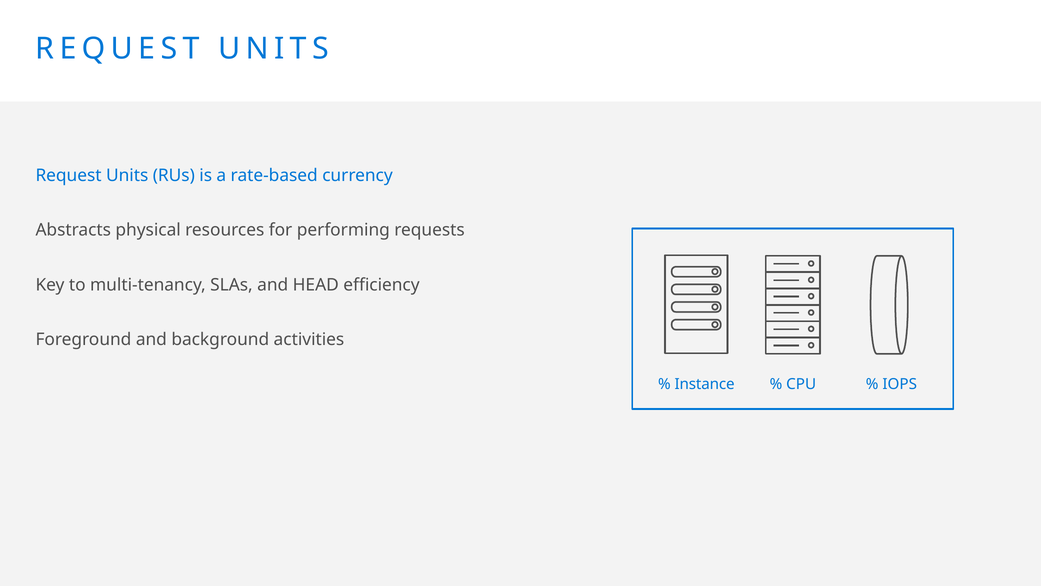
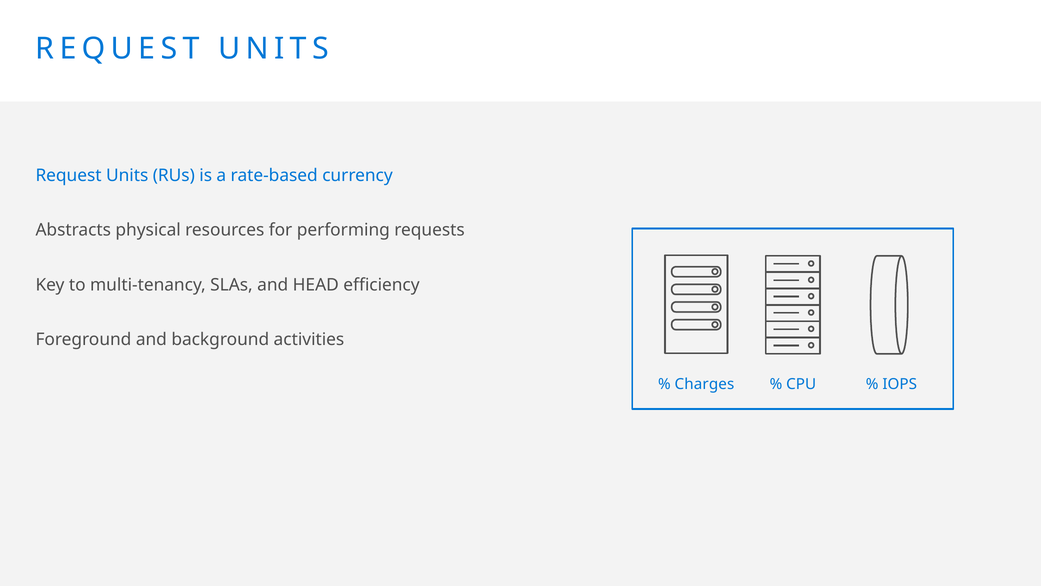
Instance: Instance -> Charges
